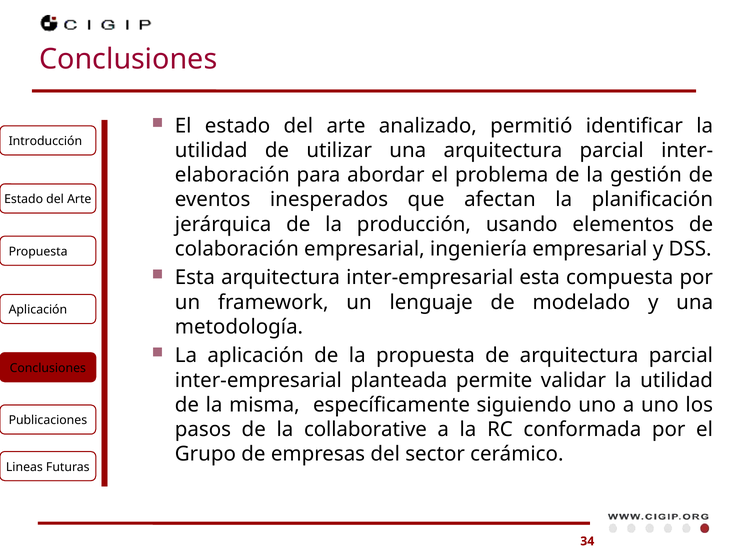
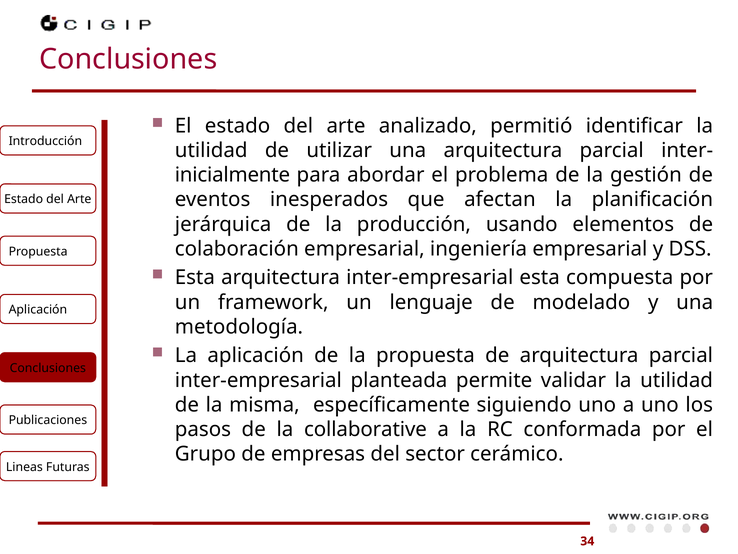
elaboración: elaboración -> inicialmente
